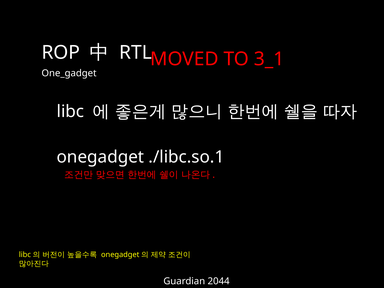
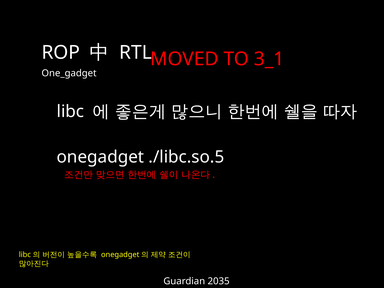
./libc.so.1: ./libc.so.1 -> ./libc.so.5
2044: 2044 -> 2035
